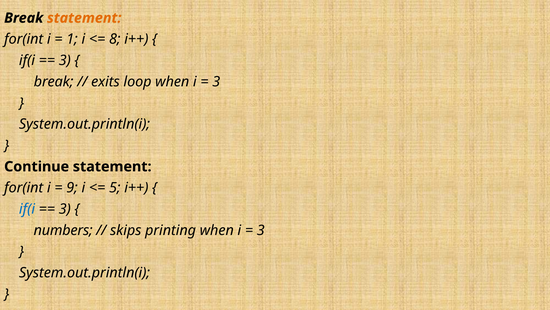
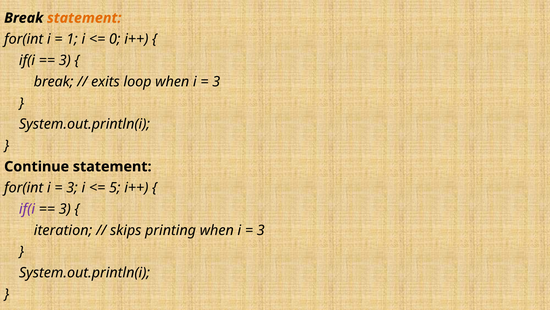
8: 8 -> 0
9 at (72, 188): 9 -> 3
if(i at (27, 209) colour: blue -> purple
numbers: numbers -> iteration
